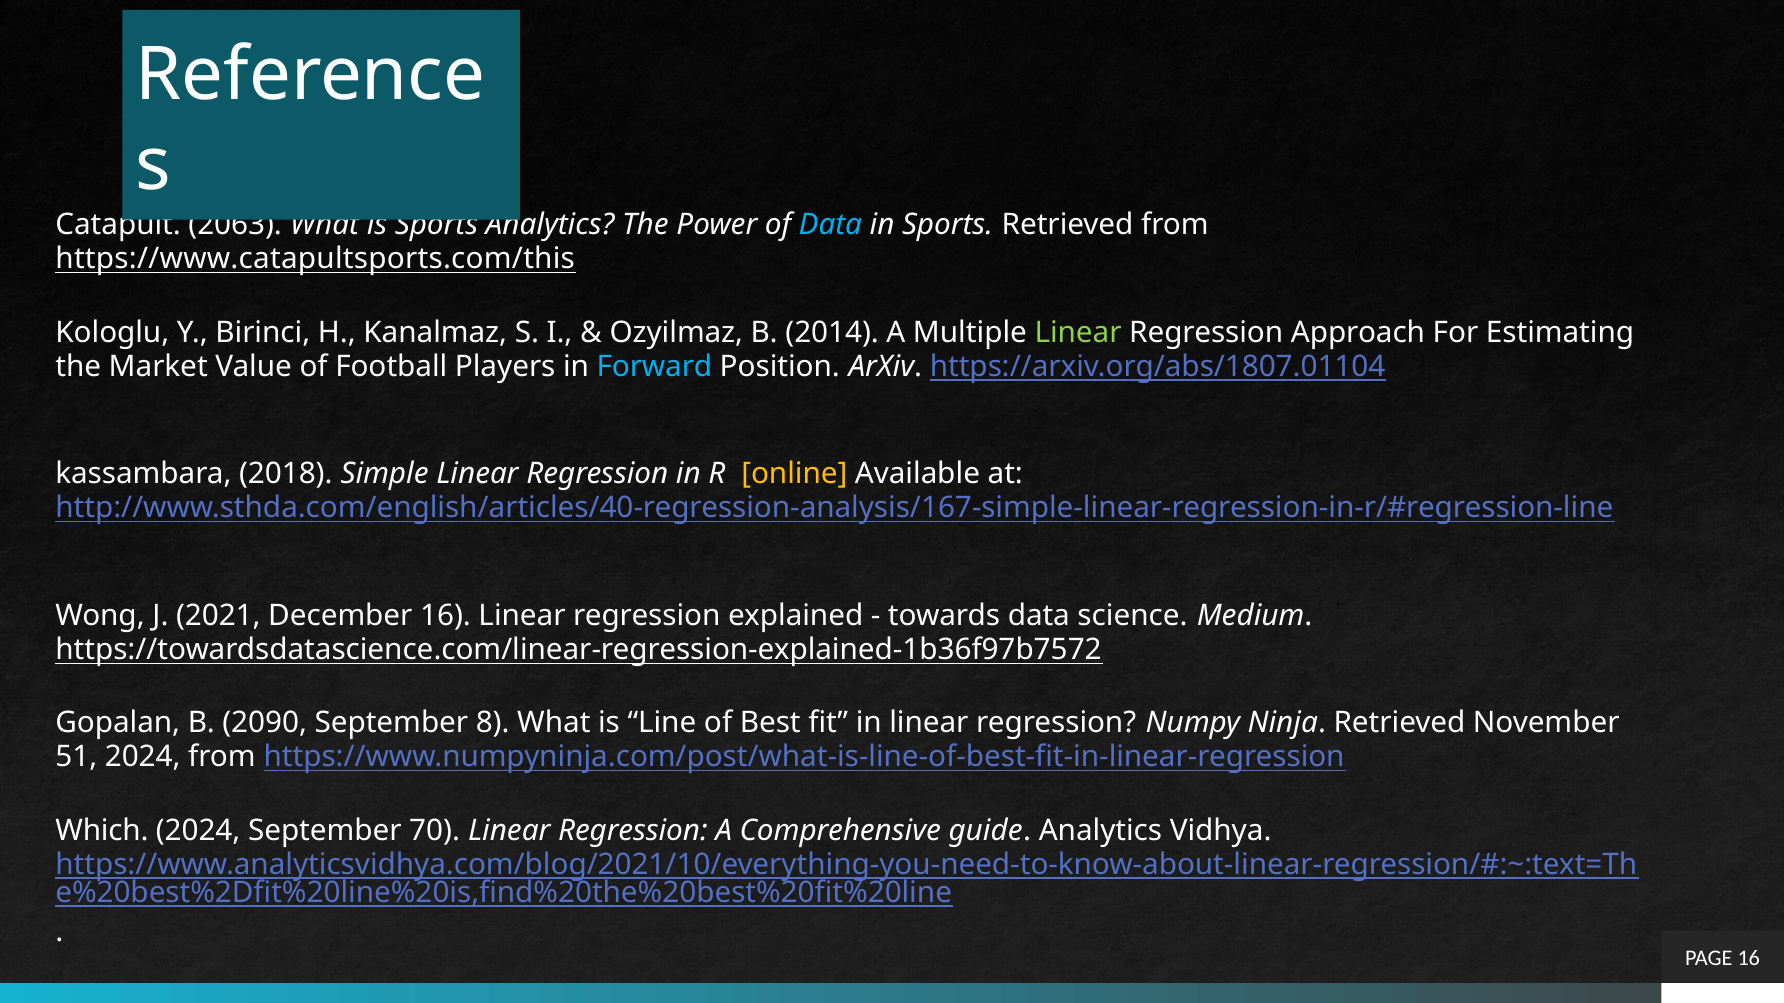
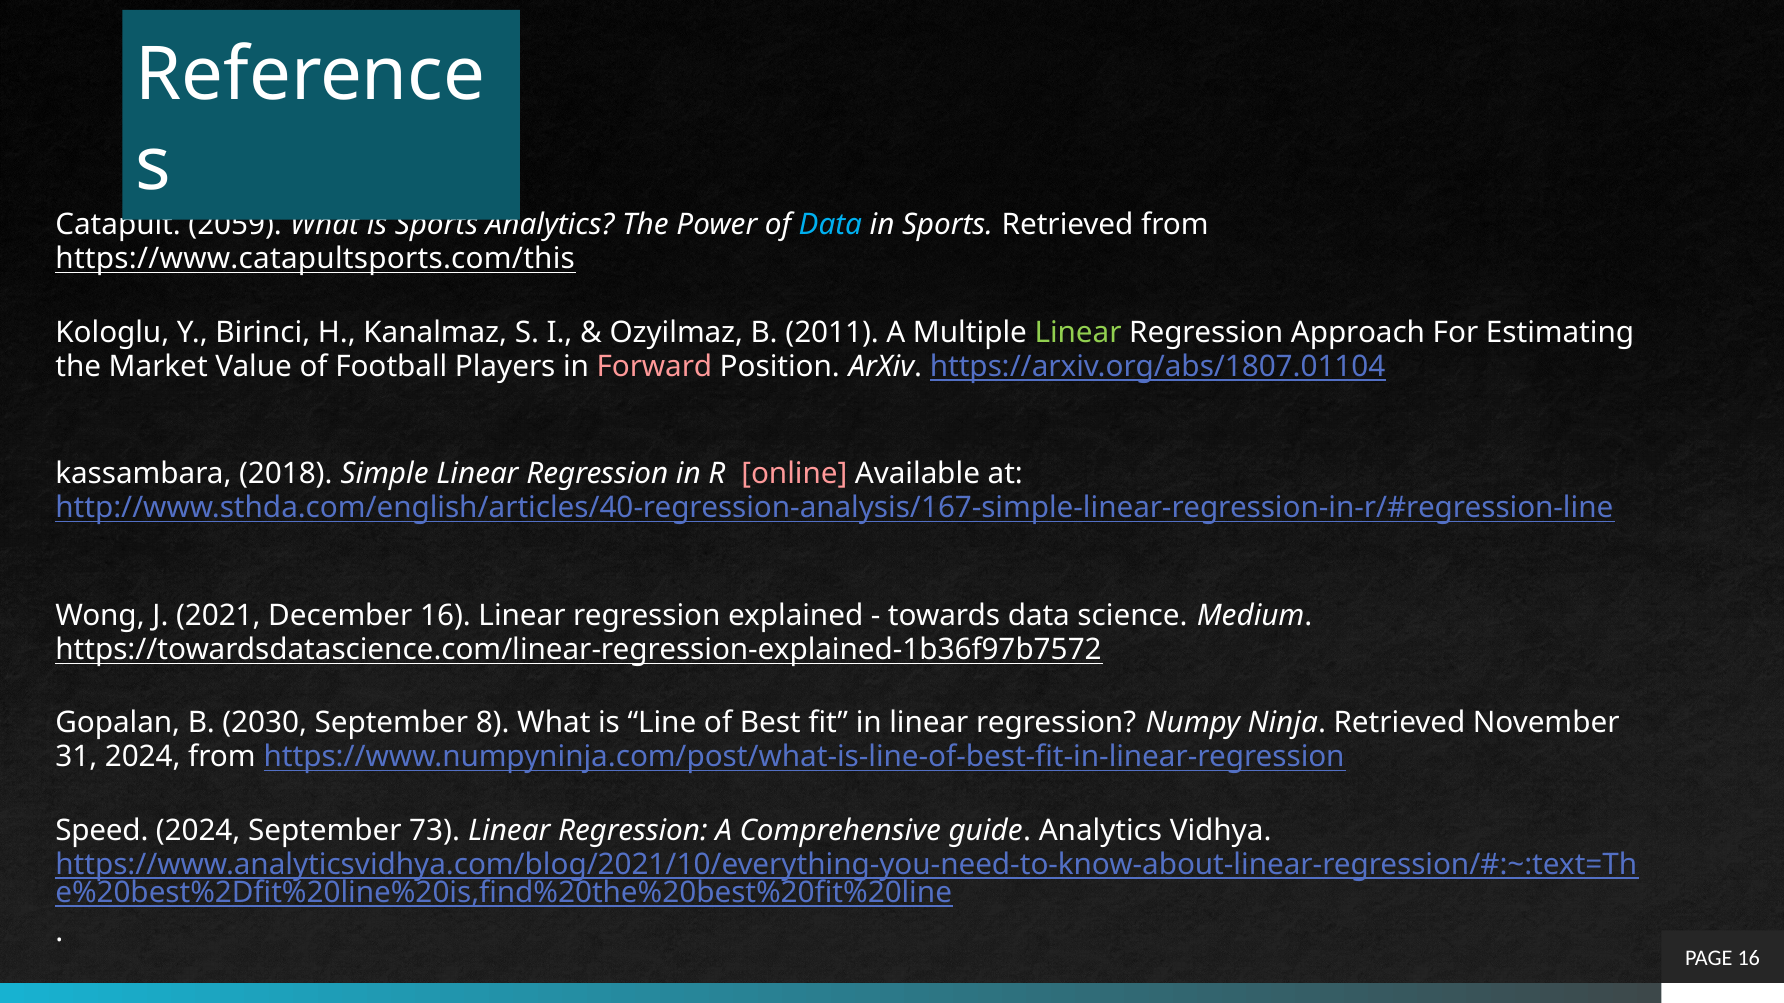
2063: 2063 -> 2059
2014: 2014 -> 2011
Forward colour: light blue -> pink
online colour: yellow -> pink
2090: 2090 -> 2030
51: 51 -> 31
Which: Which -> Speed
70: 70 -> 73
